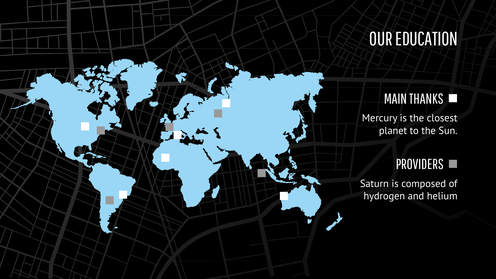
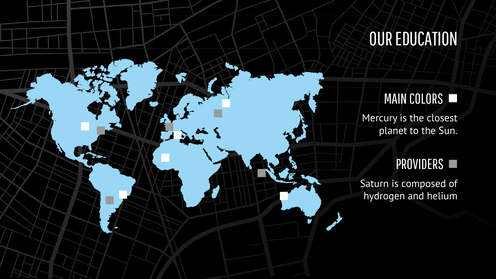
THANKS: THANKS -> COLORS
